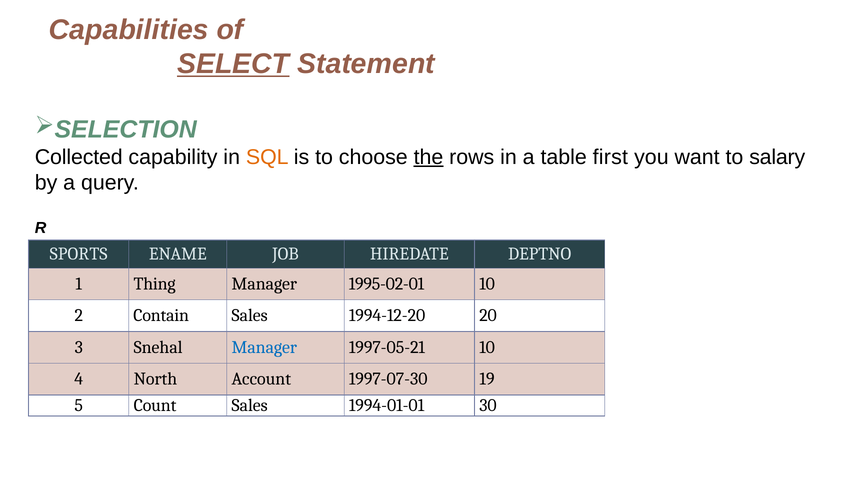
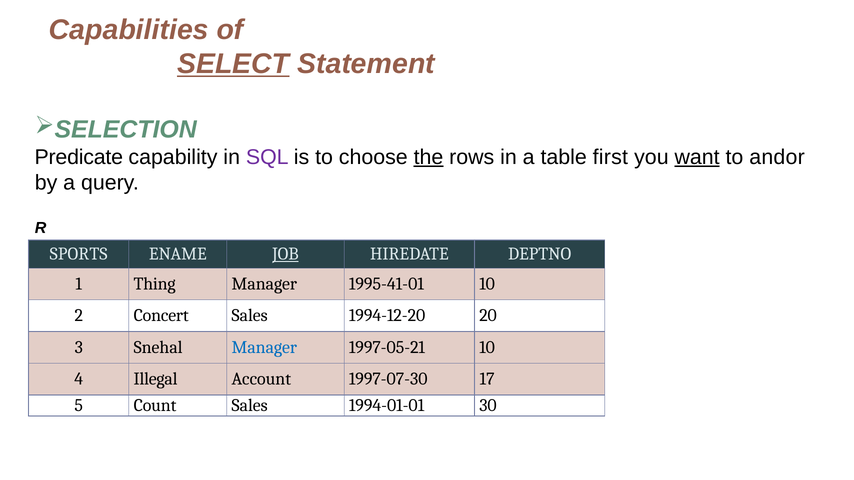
Collected: Collected -> Predicate
SQL colour: orange -> purple
want underline: none -> present
salary: salary -> andor
JOB underline: none -> present
1995-02-01: 1995-02-01 -> 1995-41-01
Contain: Contain -> Concert
North: North -> Illegal
19: 19 -> 17
